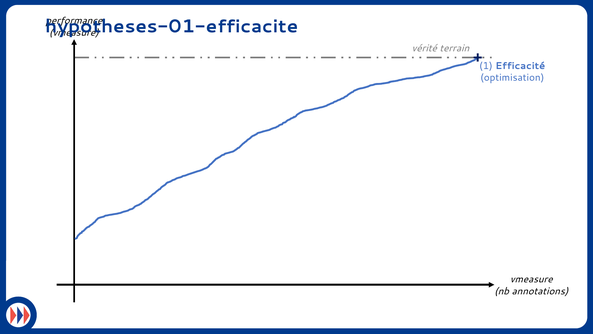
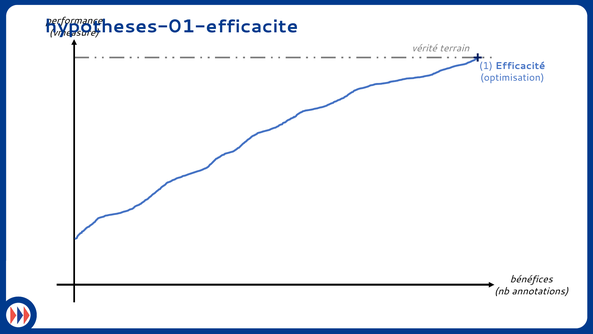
vmeasure at (531, 279): vmeasure -> bénéfices
